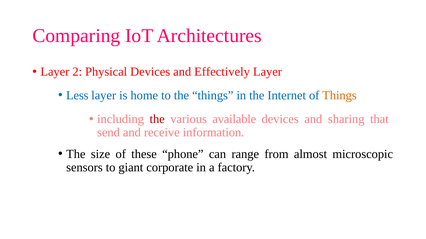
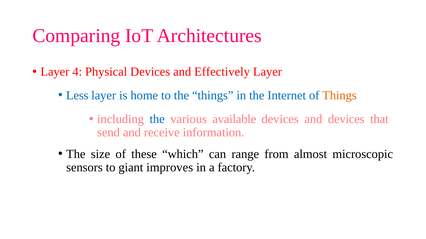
2: 2 -> 4
the at (157, 119) colour: red -> blue
and sharing: sharing -> devices
phone: phone -> which
corporate: corporate -> improves
